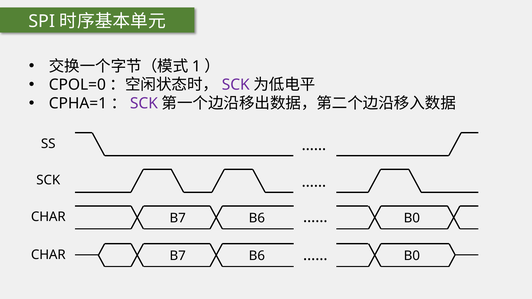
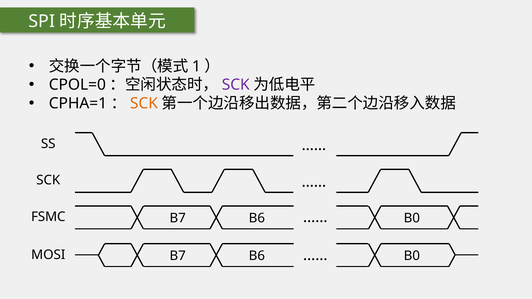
SCK at (144, 104) colour: purple -> orange
CHAR at (48, 217): CHAR -> FSMC
CHAR at (48, 255): CHAR -> MOSI
